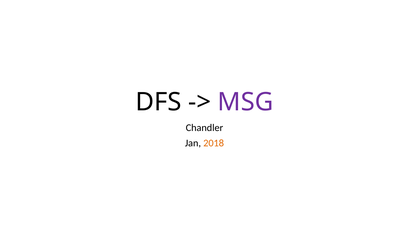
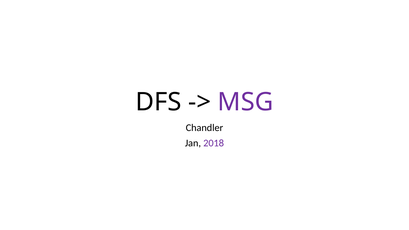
2018 colour: orange -> purple
